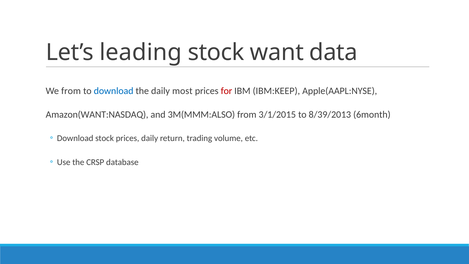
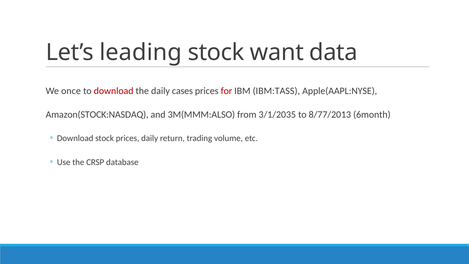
We from: from -> once
download at (114, 91) colour: blue -> red
most: most -> cases
IBM:KEEP: IBM:KEEP -> IBM:TASS
Amazon(WANT:NASDAQ: Amazon(WANT:NASDAQ -> Amazon(STOCK:NASDAQ
3/1/2015: 3/1/2015 -> 3/1/2035
8/39/2013: 8/39/2013 -> 8/77/2013
